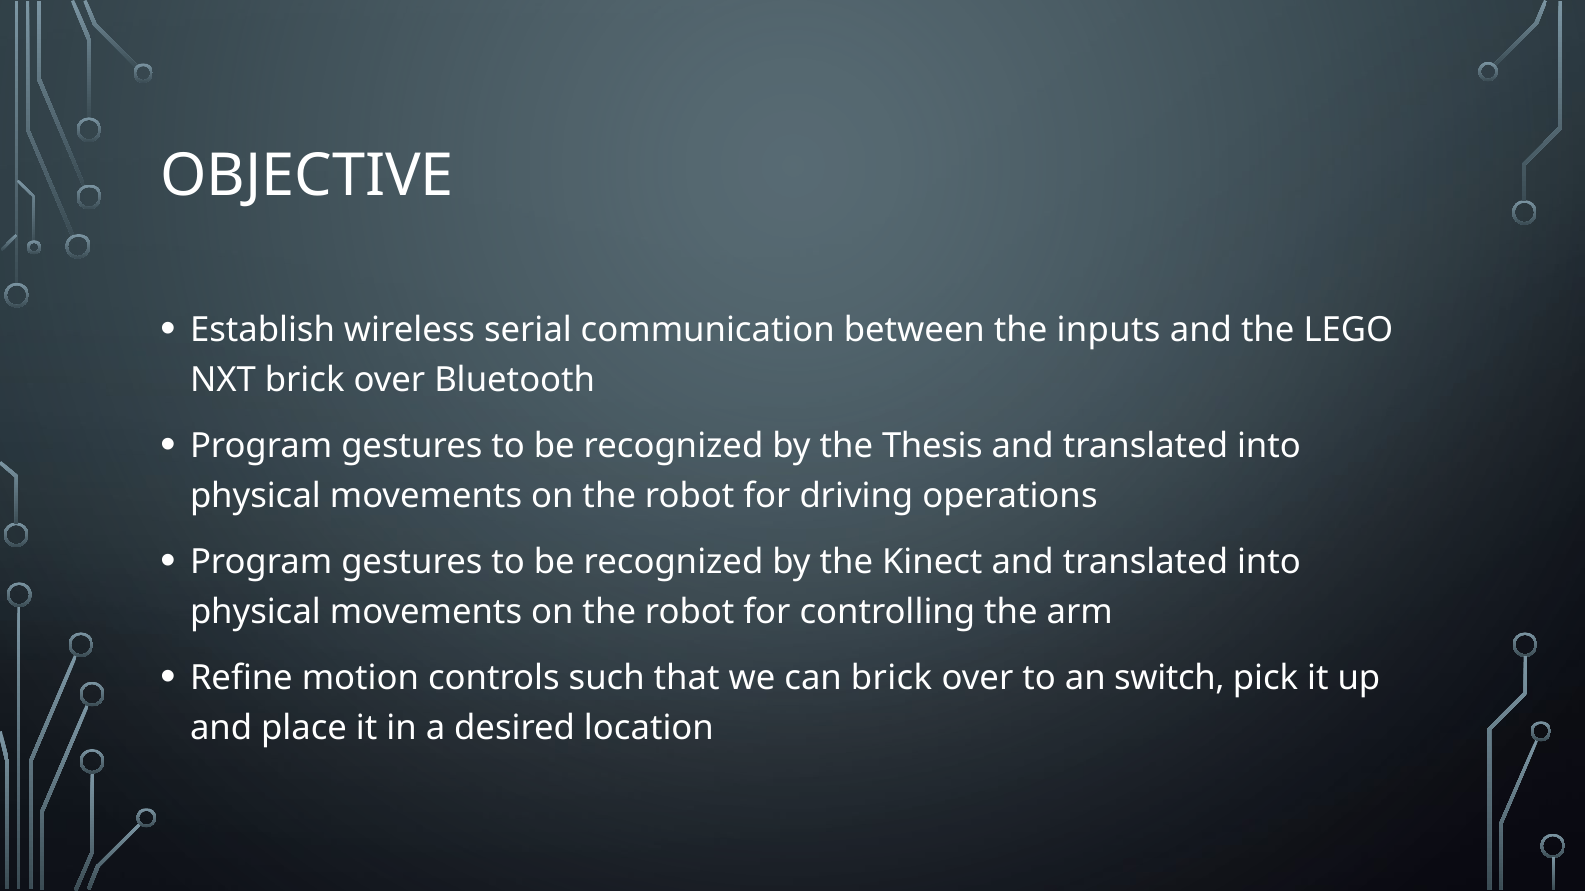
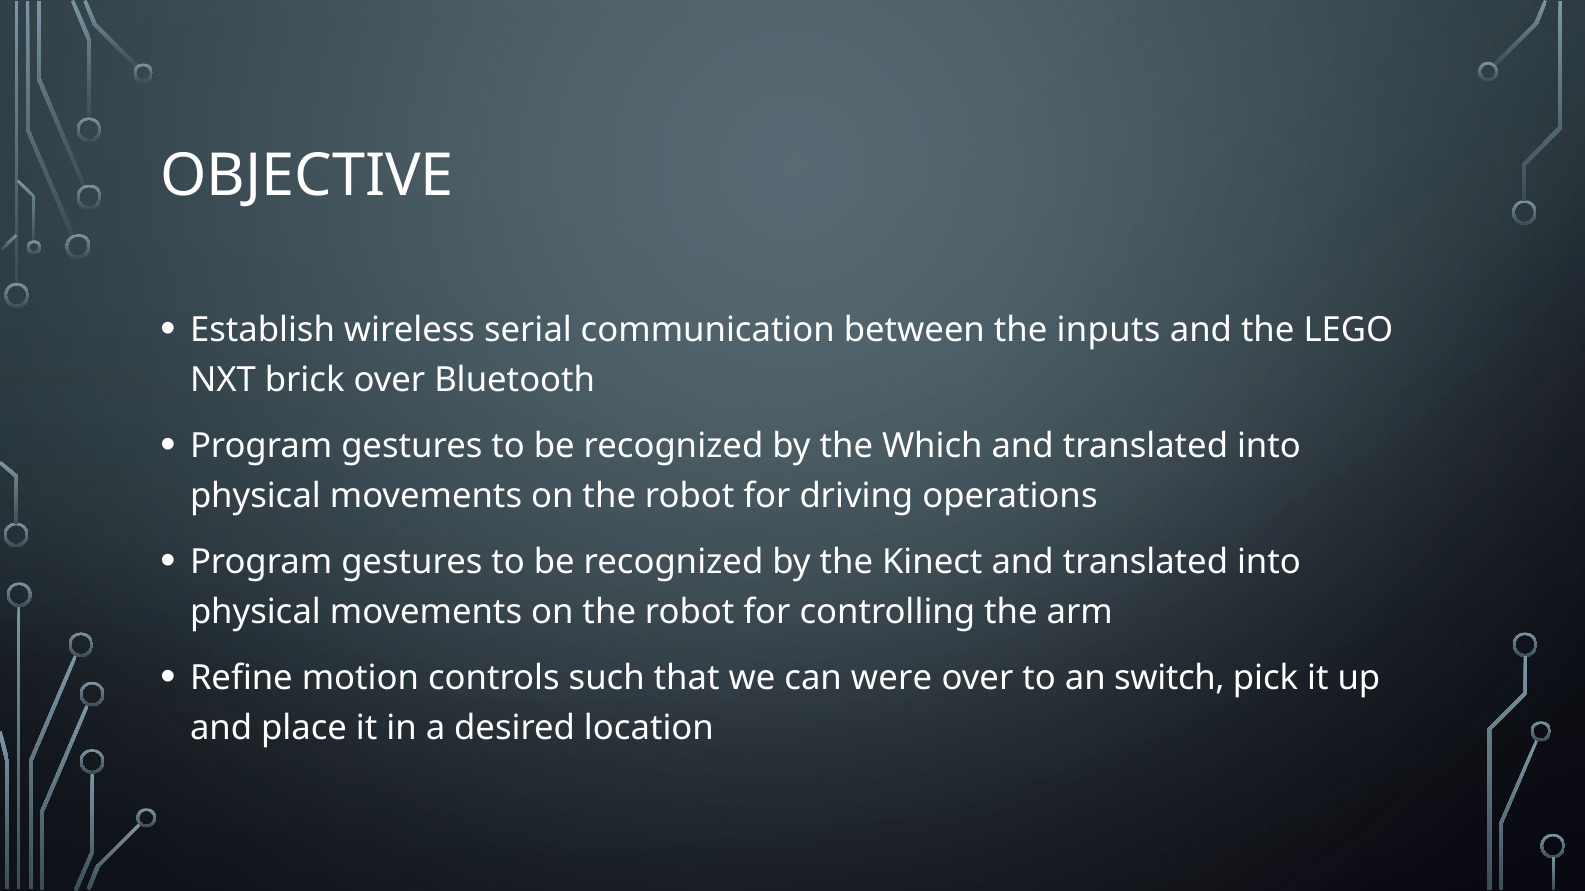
Thesis: Thesis -> Which
can brick: brick -> were
